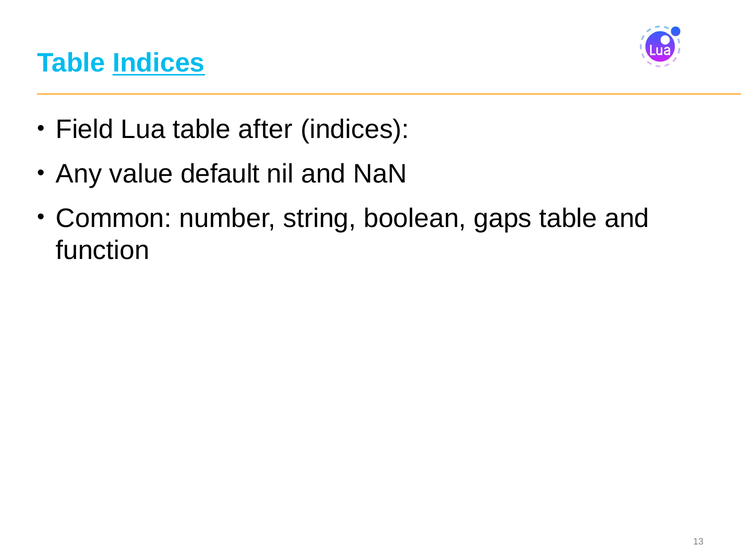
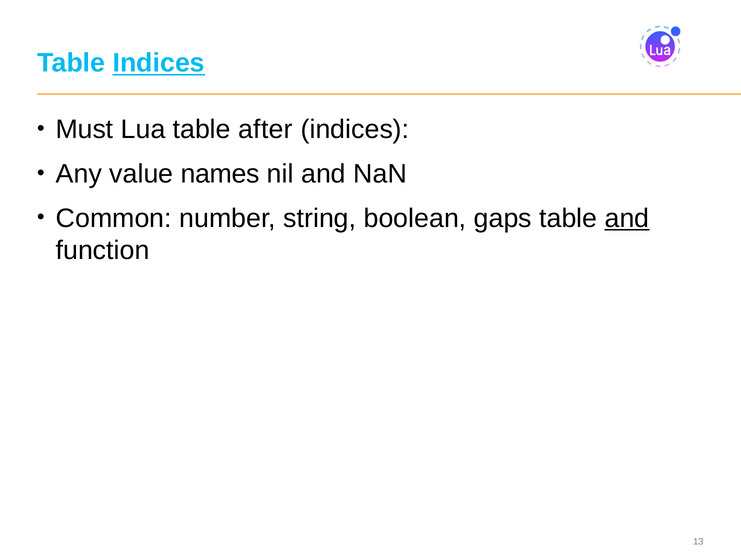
Field: Field -> Must
default: default -> names
and at (627, 219) underline: none -> present
